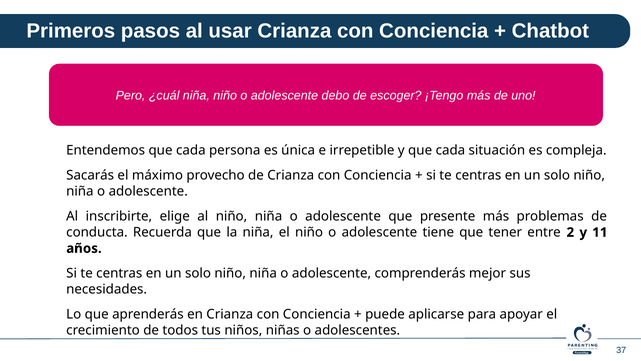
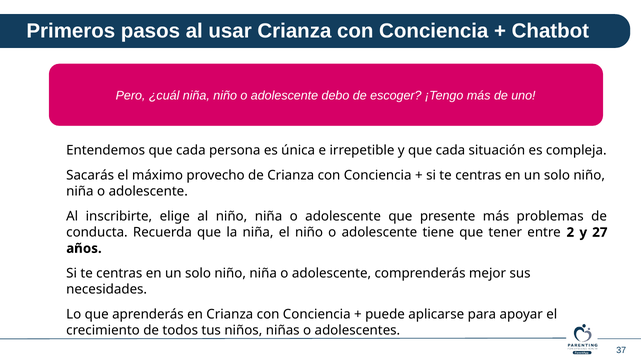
11: 11 -> 27
